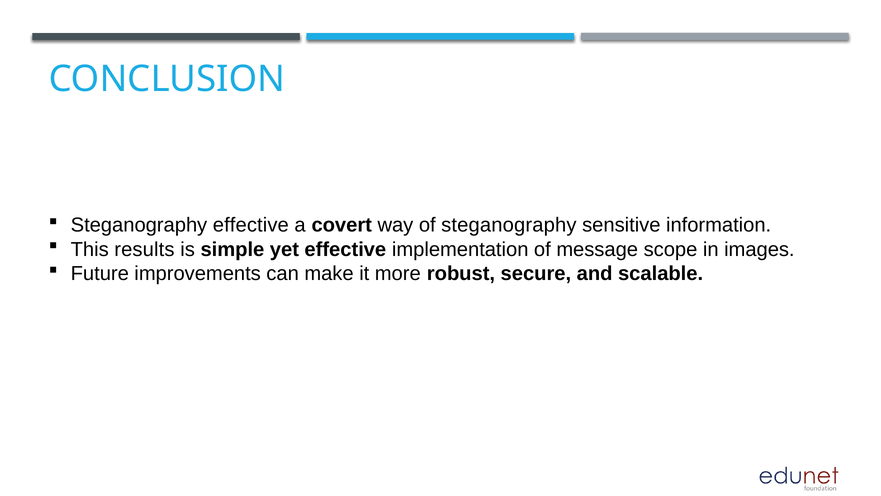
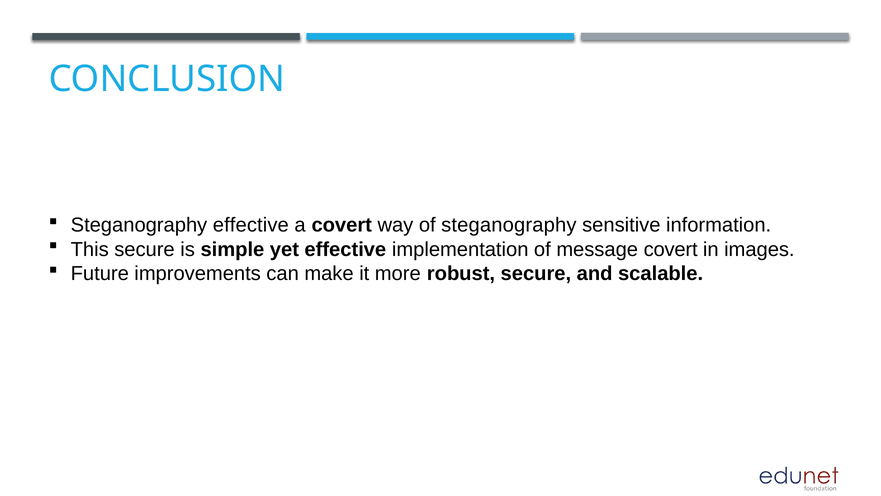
This results: results -> secure
message scope: scope -> covert
